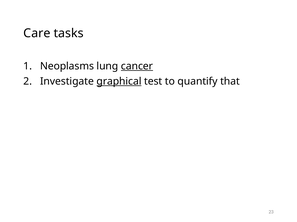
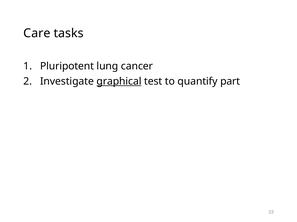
Neoplasms: Neoplasms -> Pluripotent
cancer underline: present -> none
that: that -> part
